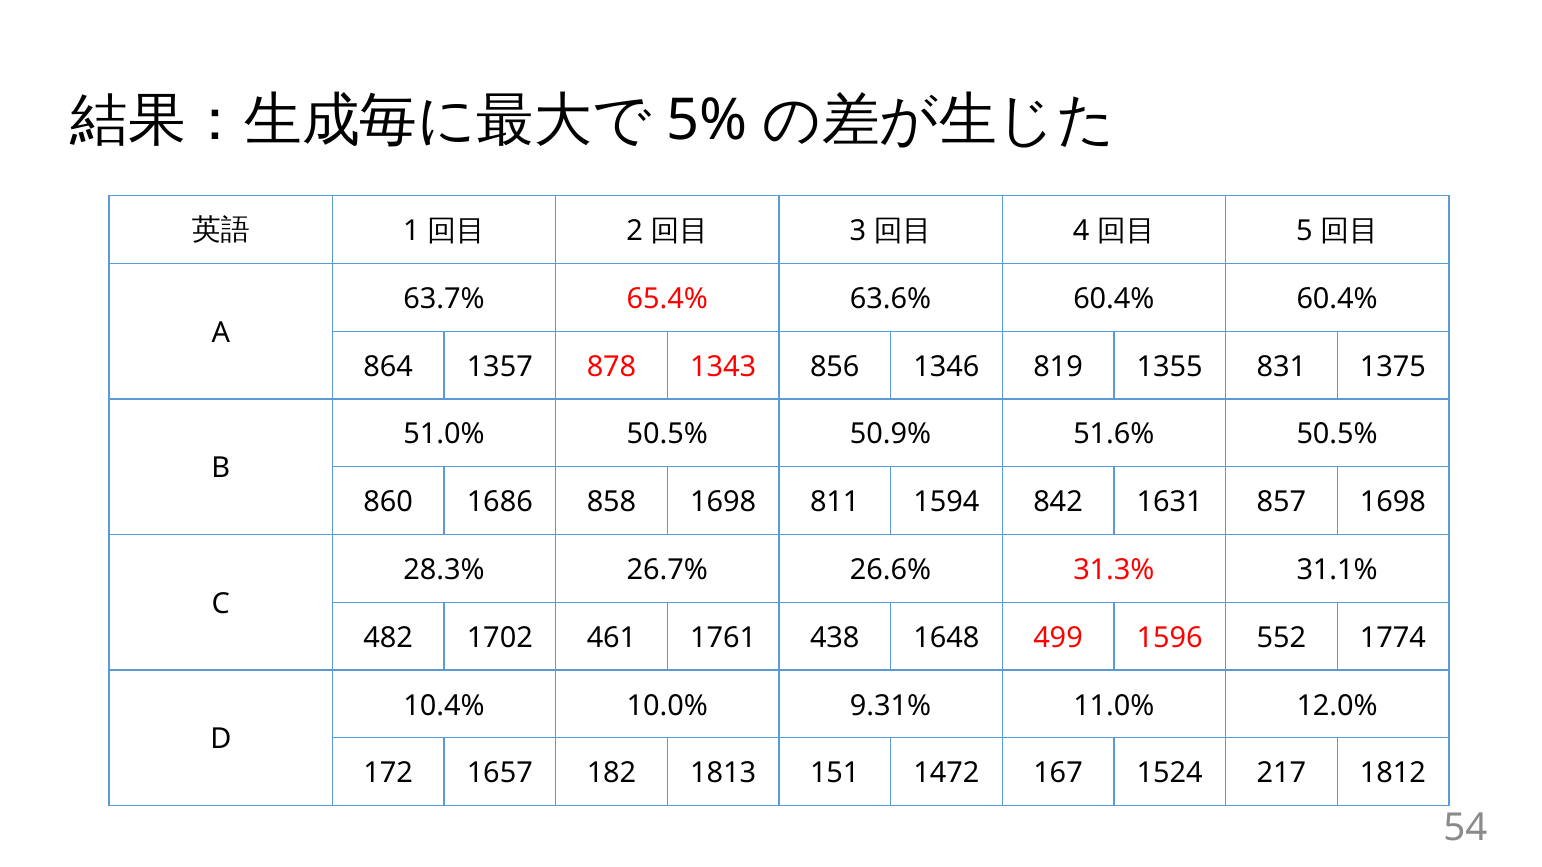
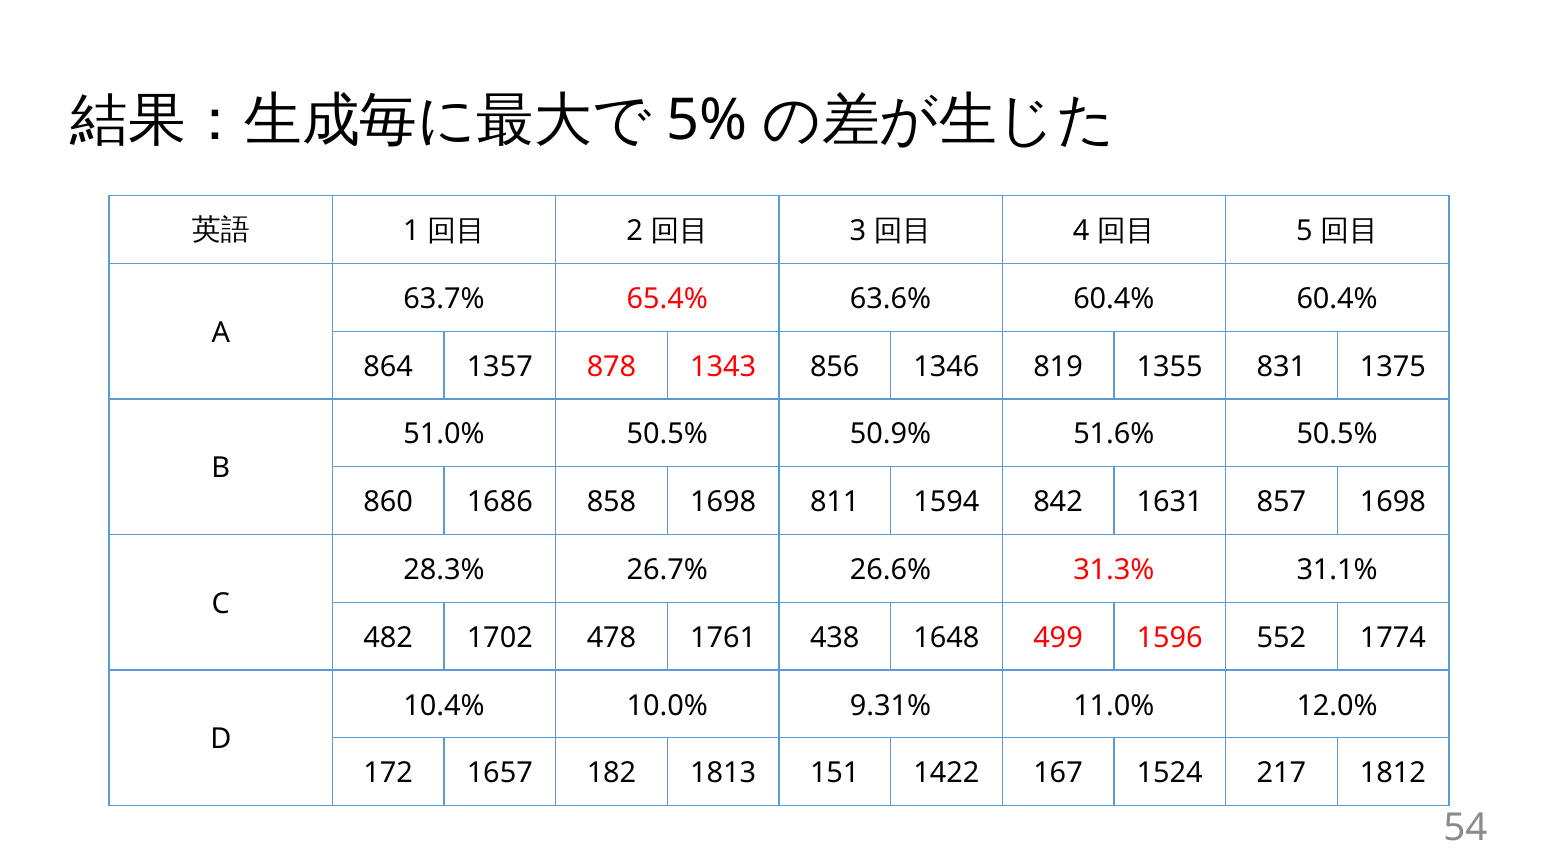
461: 461 -> 478
1472: 1472 -> 1422
